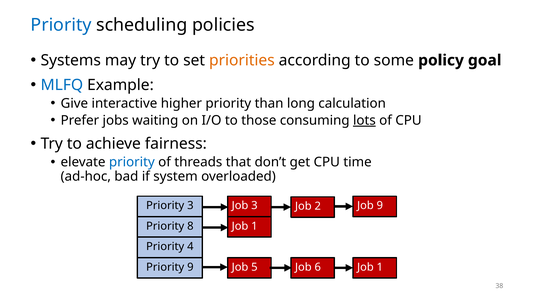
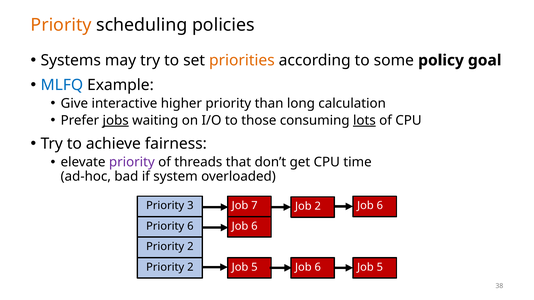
Priority at (61, 25) colour: blue -> orange
jobs underline: none -> present
priority at (132, 162) colour: blue -> purple
Job 3: 3 -> 7
2 Job 9: 9 -> 6
Priority 8: 8 -> 6
1 at (254, 226): 1 -> 6
4 at (190, 247): 4 -> 2
9 at (190, 267): 9 -> 2
1 at (380, 267): 1 -> 5
